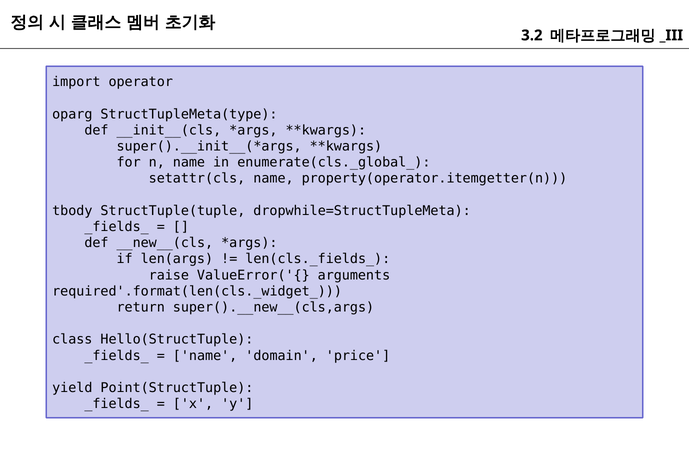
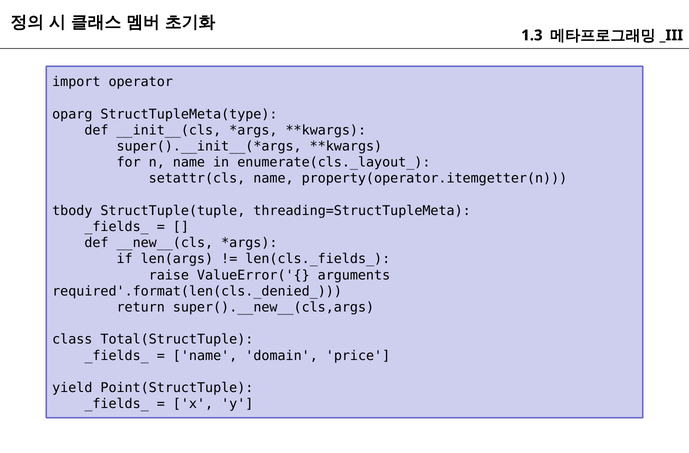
3.2: 3.2 -> 1.3
enumerate(cls._global_: enumerate(cls._global_ -> enumerate(cls._layout_
dropwhile=StructTupleMeta: dropwhile=StructTupleMeta -> threading=StructTupleMeta
required'.format(len(cls._widget_: required'.format(len(cls._widget_ -> required'.format(len(cls._denied_
Hello(StructTuple: Hello(StructTuple -> Total(StructTuple
